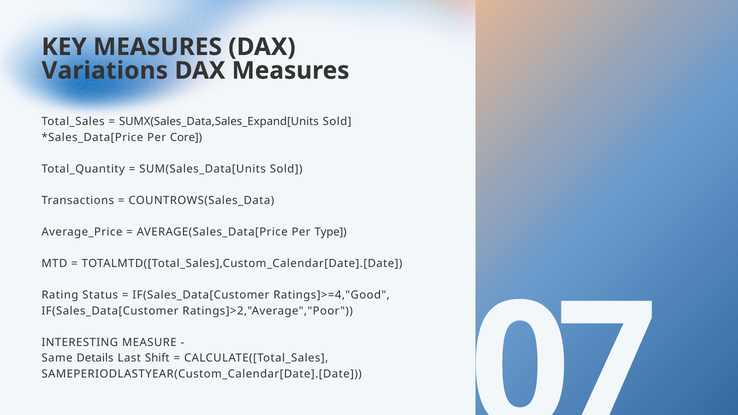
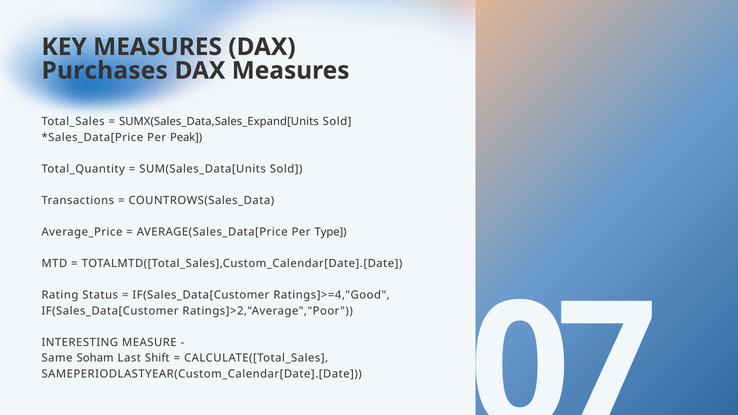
Variations: Variations -> Purchases
Core: Core -> Peak
Details: Details -> Soham
